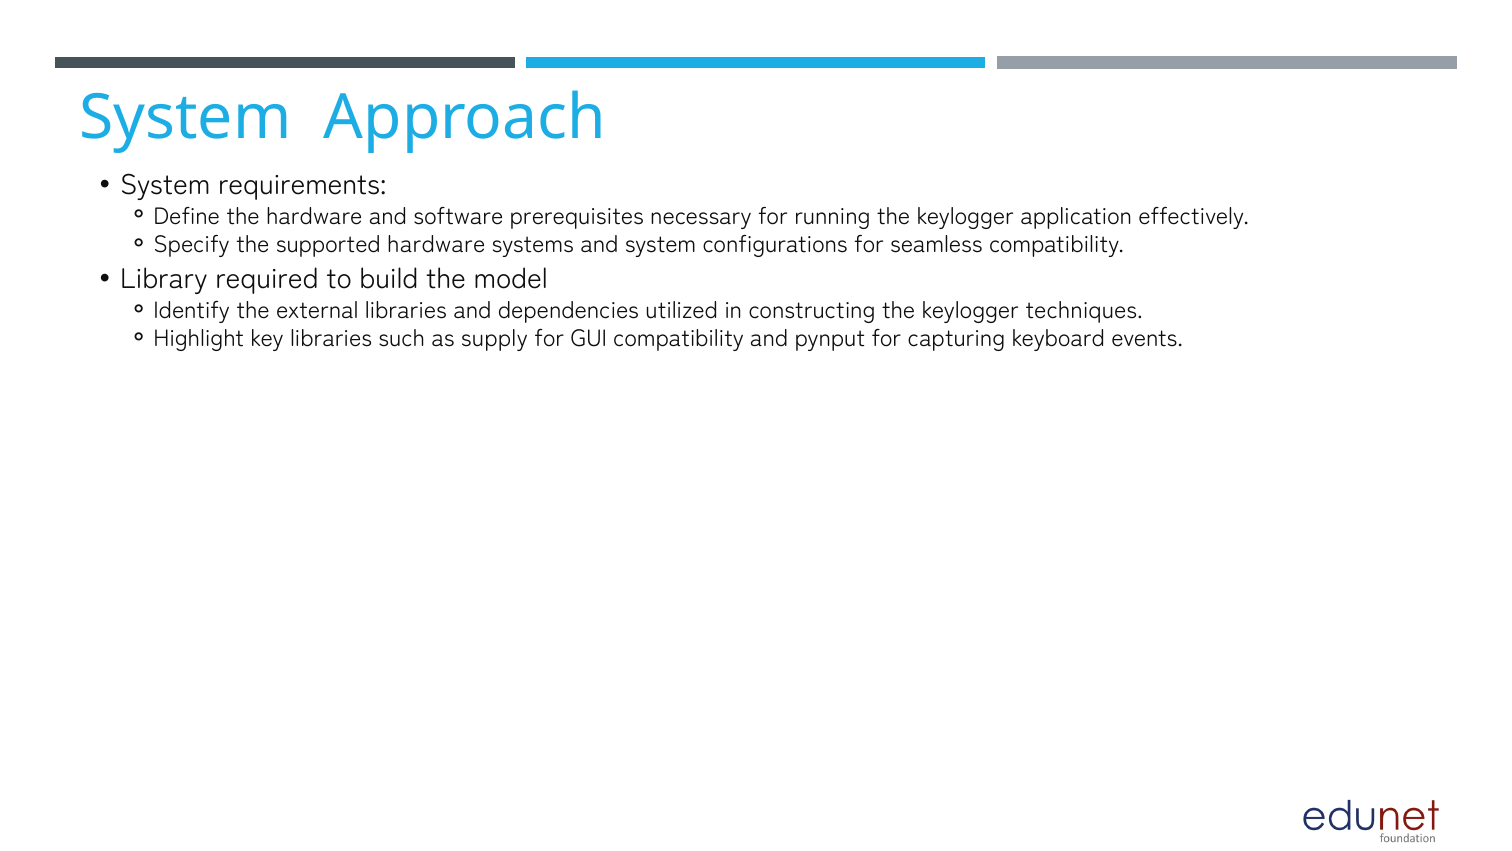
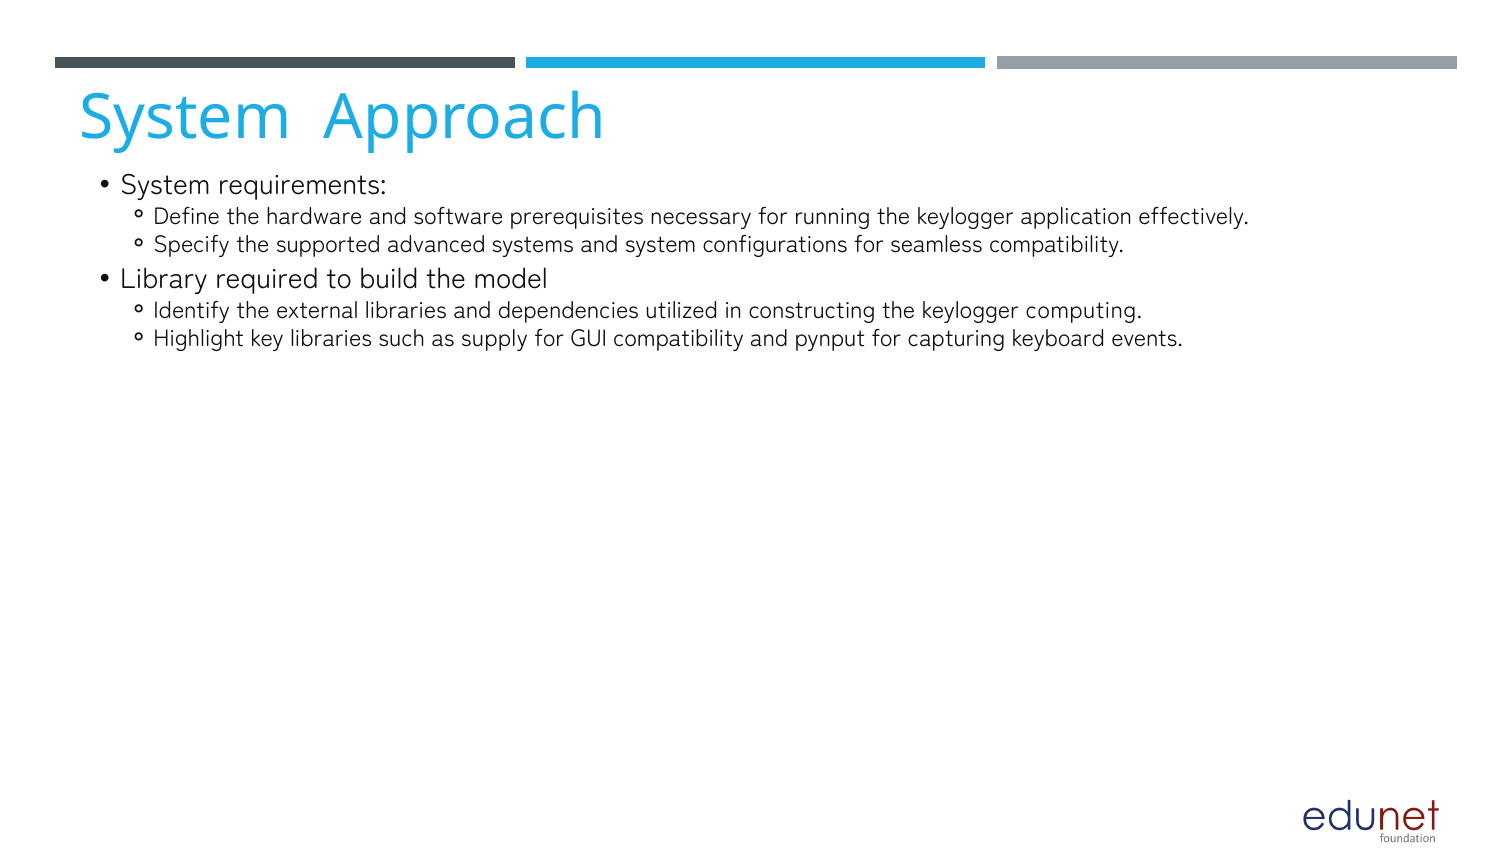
supported hardware: hardware -> advanced
techniques: techniques -> computing
